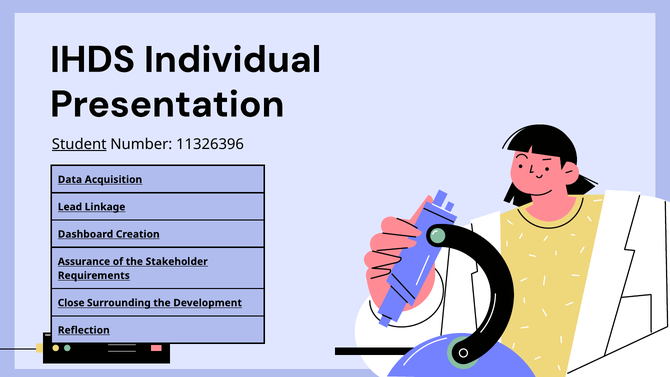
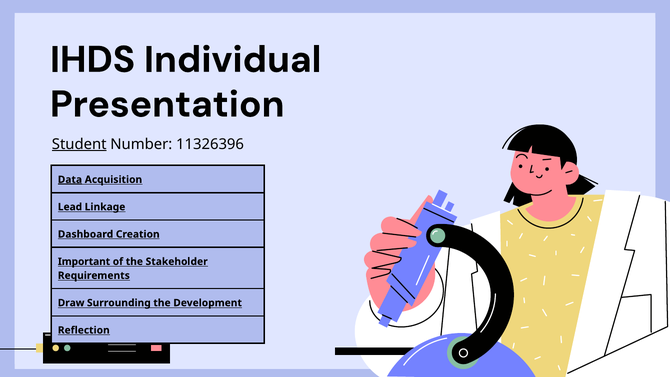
Data underline: none -> present
Assurance: Assurance -> Important
Close: Close -> Draw
